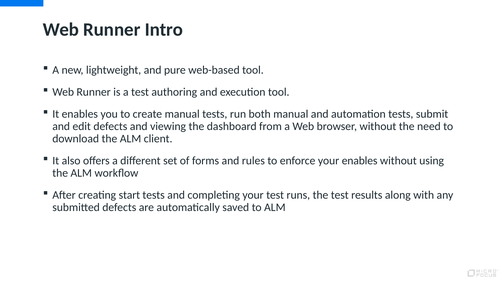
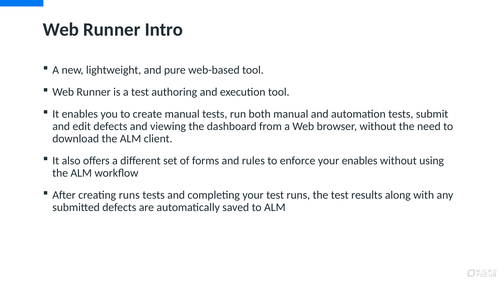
creating start: start -> runs
